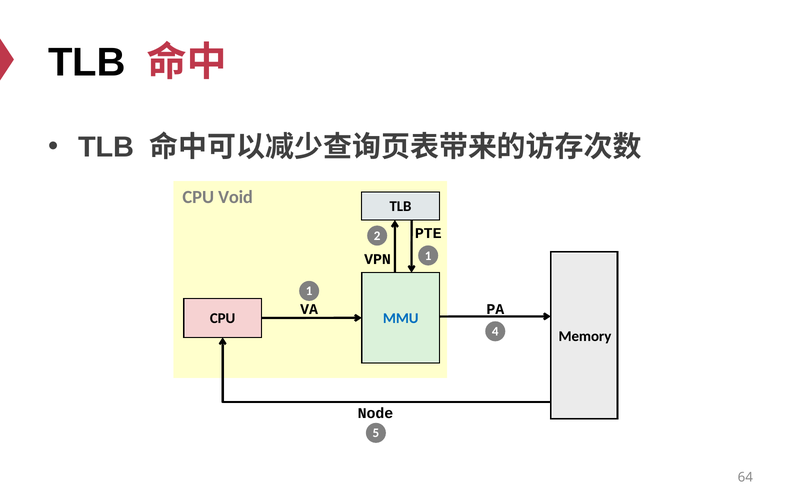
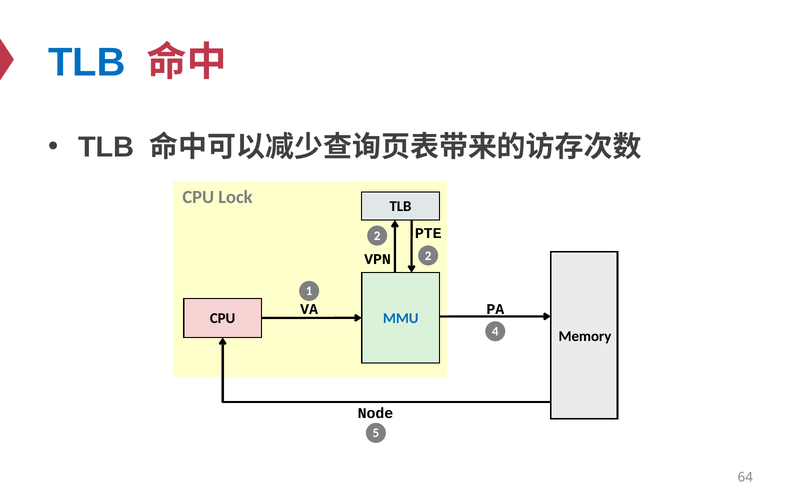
TLB at (87, 62) colour: black -> blue
Void: Void -> Lock
VPN 1: 1 -> 2
